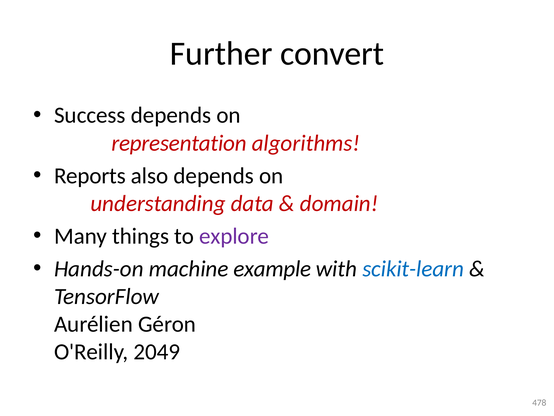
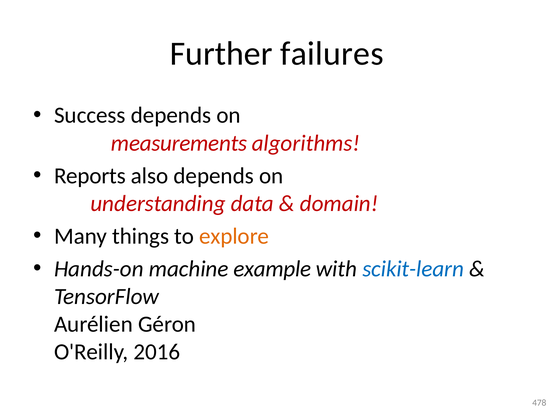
convert: convert -> failures
representation: representation -> measurements
explore colour: purple -> orange
2049: 2049 -> 2016
